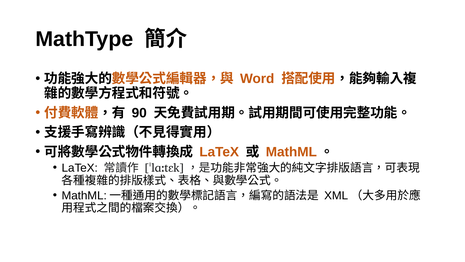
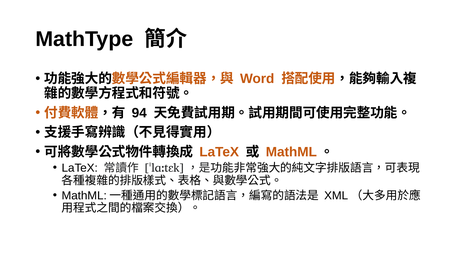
90: 90 -> 94
